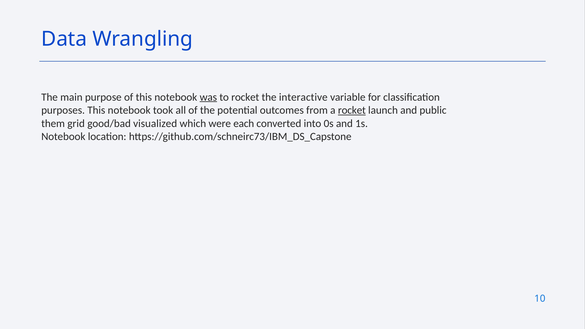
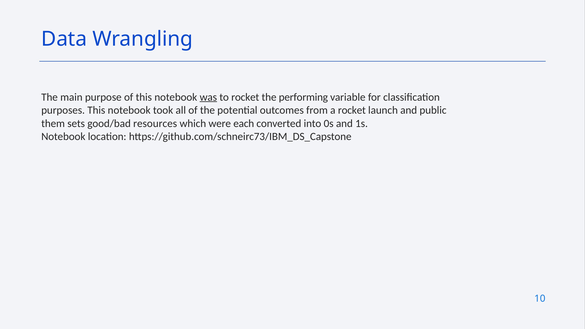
interactive: interactive -> performing
rocket at (352, 110) underline: present -> none
grid: grid -> sets
visualized: visualized -> resources
